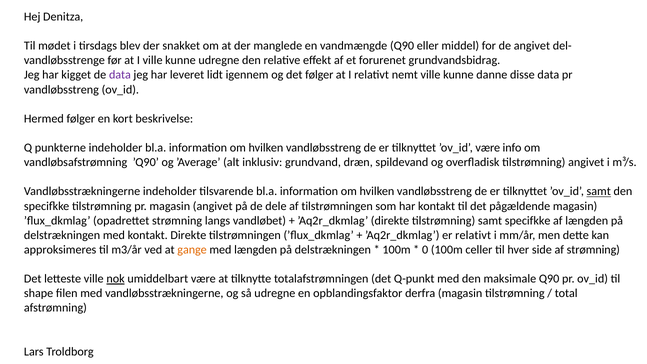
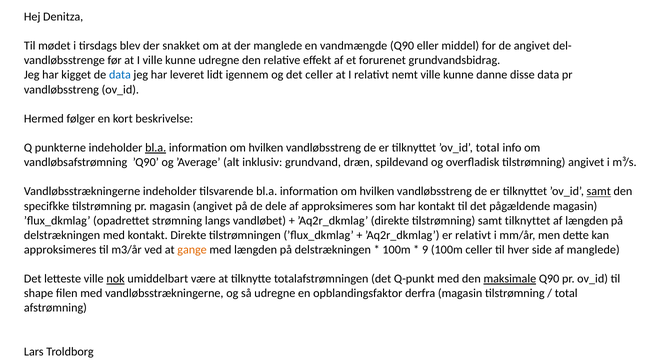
data at (120, 75) colour: purple -> blue
det følger: følger -> celler
bl.a at (156, 148) underline: none -> present
’ov_id være: være -> total
af tilstrømningen: tilstrømningen -> approksimeres
samt specifkke: specifkke -> tilknyttet
0: 0 -> 9
af strømning: strømning -> manglede
maksimale underline: none -> present
